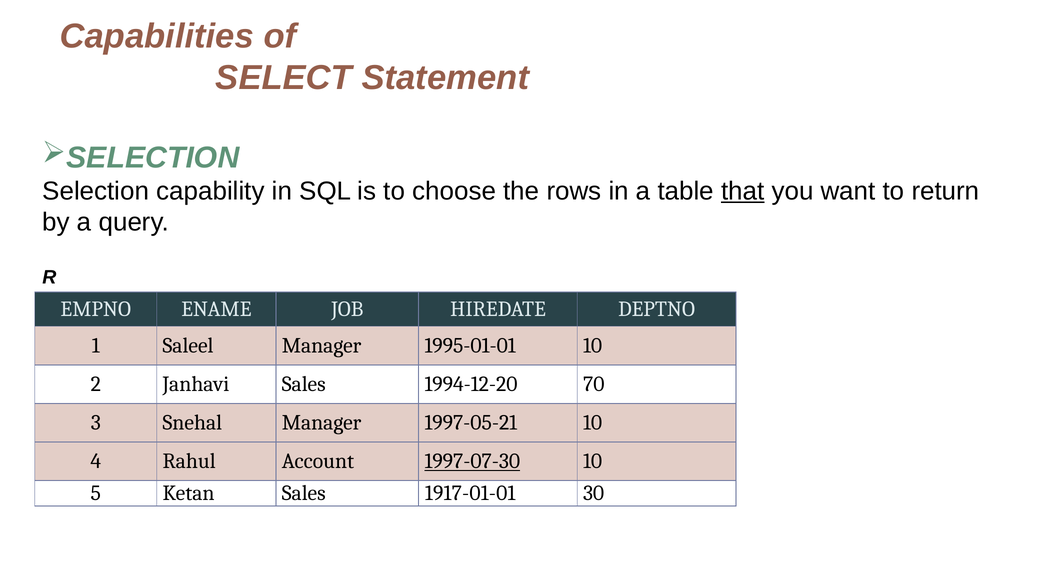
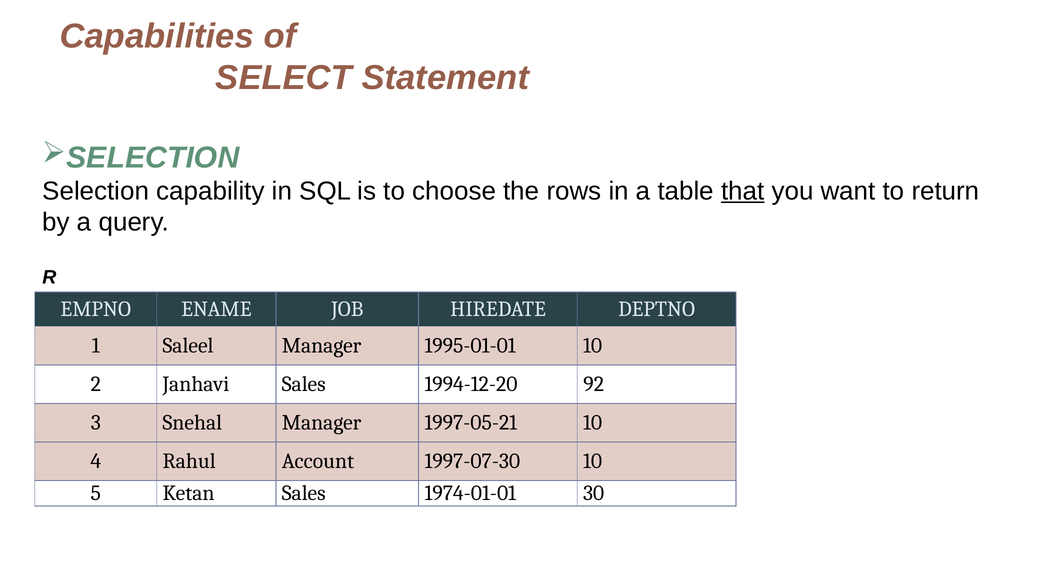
70: 70 -> 92
1997-07-30 underline: present -> none
1917-01-01: 1917-01-01 -> 1974-01-01
